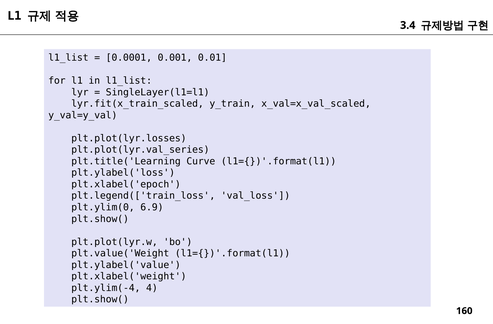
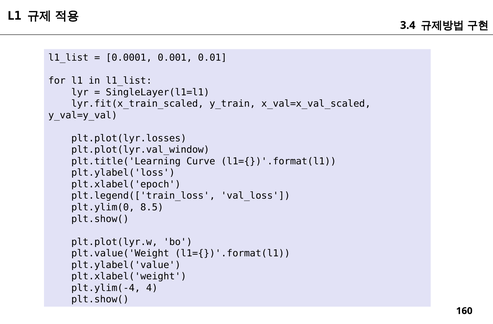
plt.plot(lyr.val_series: plt.plot(lyr.val_series -> plt.plot(lyr.val_window
6.9: 6.9 -> 8.5
